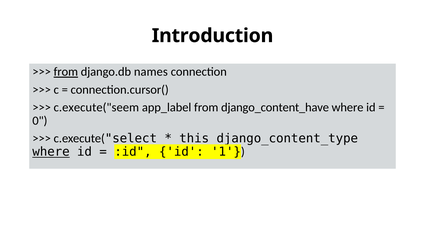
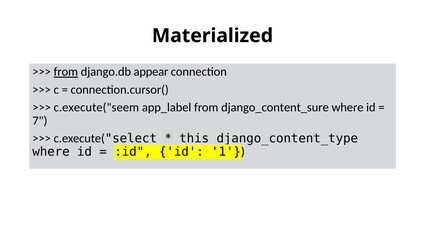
Introduction: Introduction -> Materialized
names: names -> appear
django_content_have: django_content_have -> django_content_sure
0: 0 -> 7
where at (51, 152) underline: present -> none
